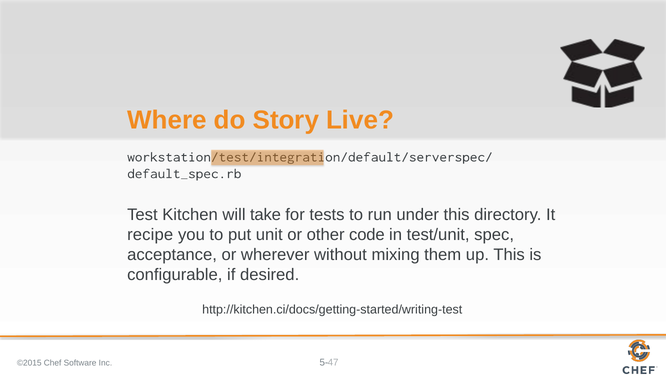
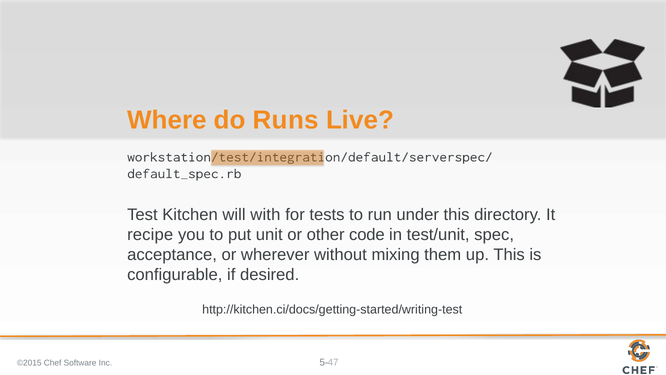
Story: Story -> Runs
take: take -> with
